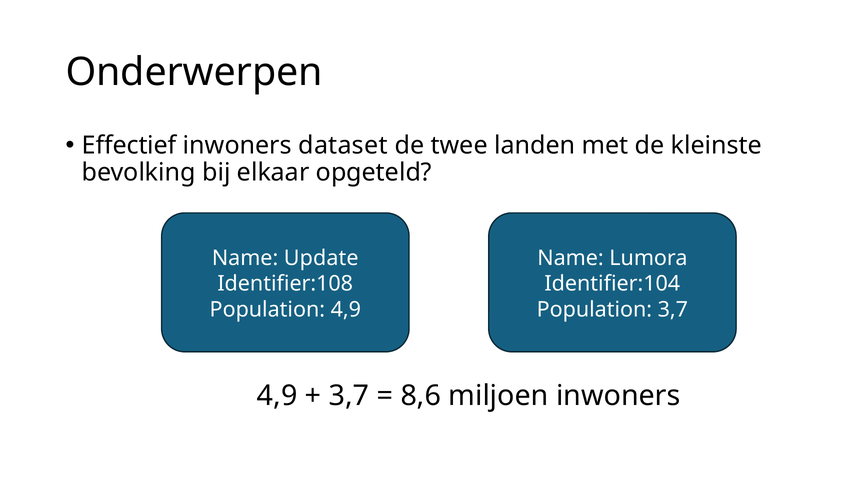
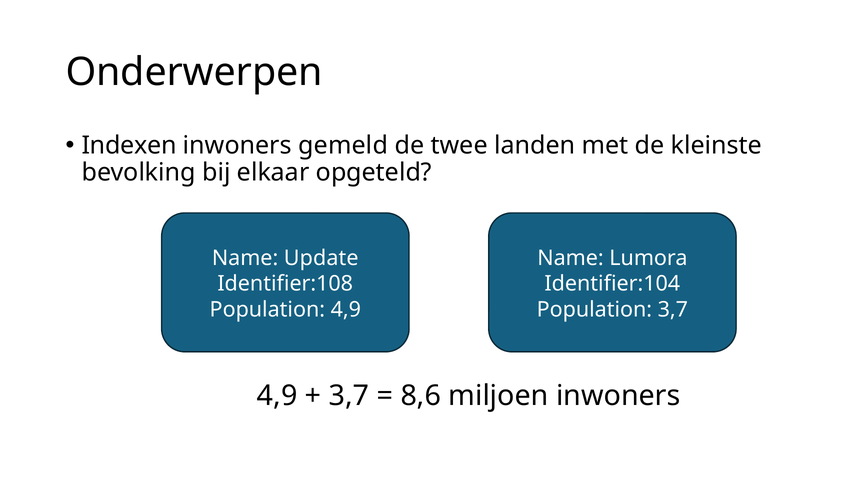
Effectief: Effectief -> Indexen
dataset: dataset -> gemeld
